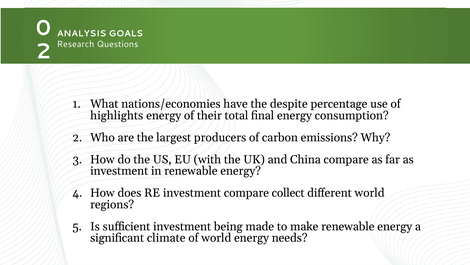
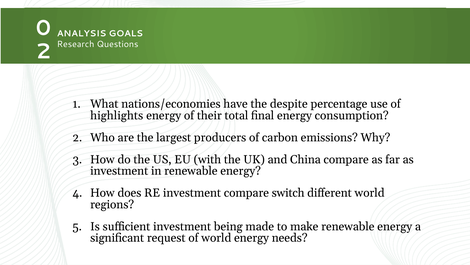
collect: collect -> switch
climate: climate -> request
